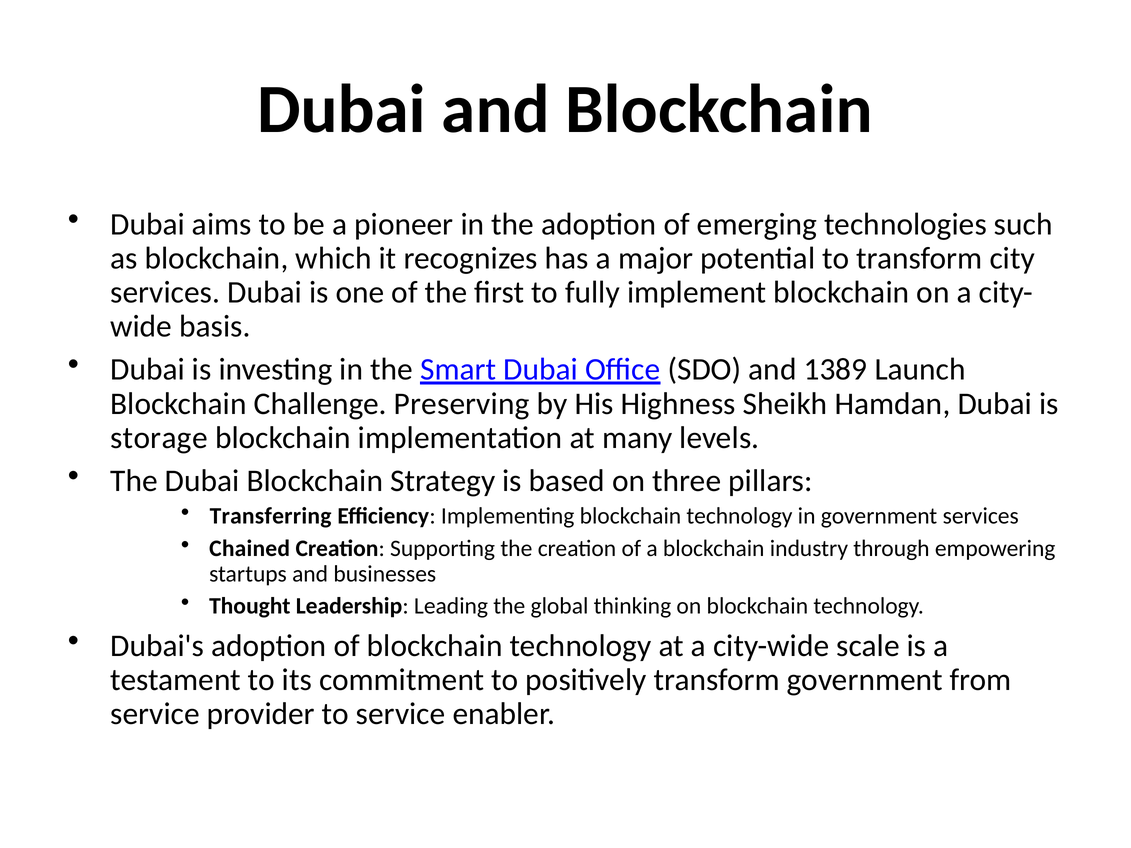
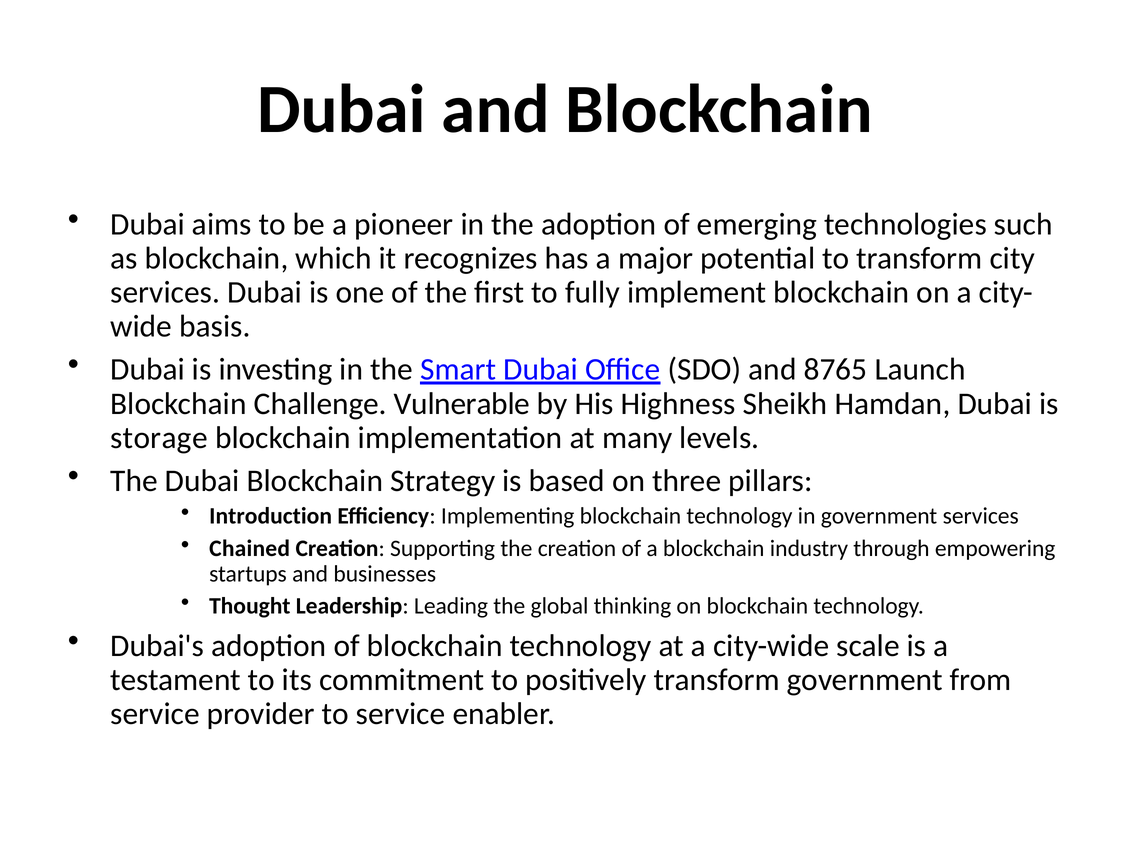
1389: 1389 -> 8765
Preserving: Preserving -> Vulnerable
Transferring: Transferring -> Introduction
